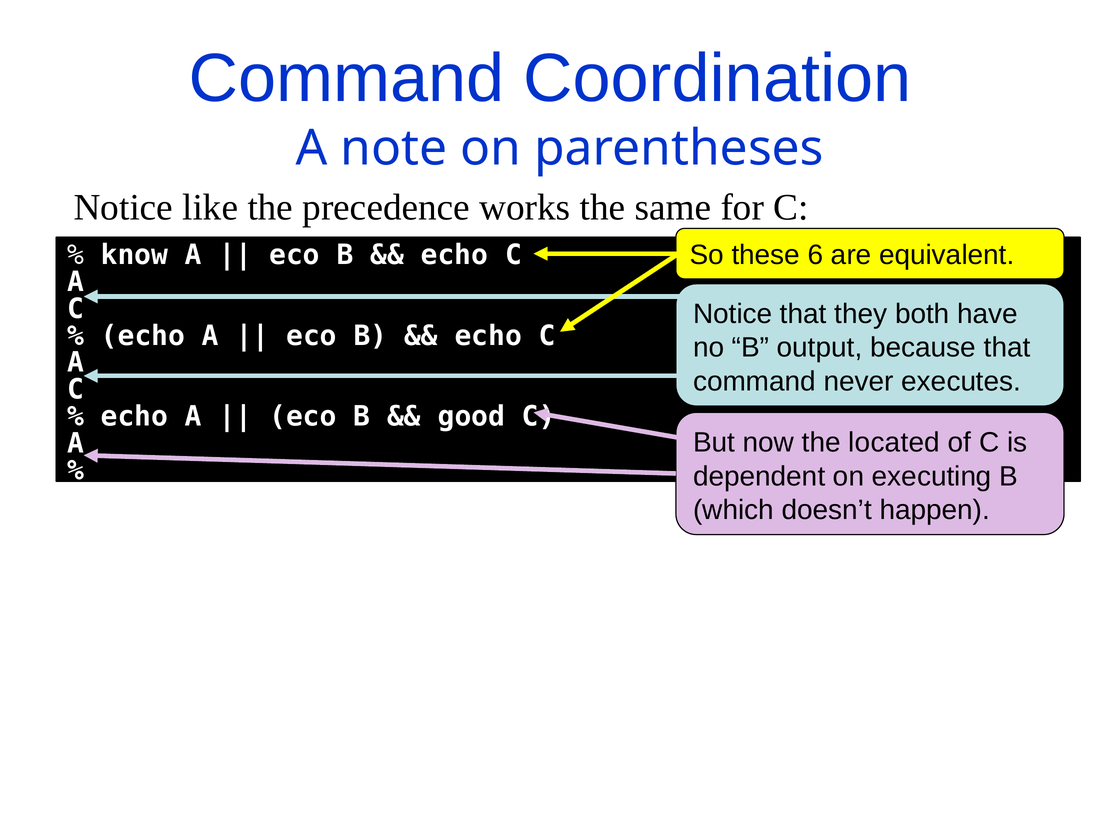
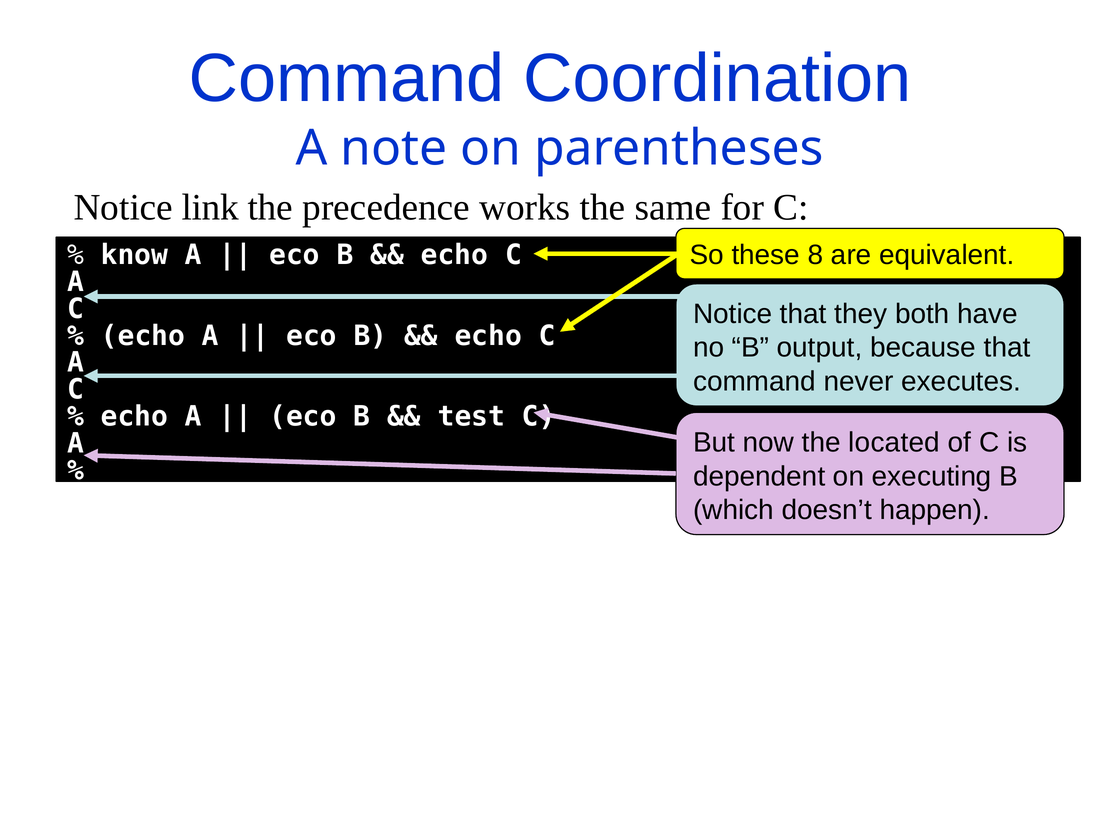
like: like -> link
6: 6 -> 8
good: good -> test
